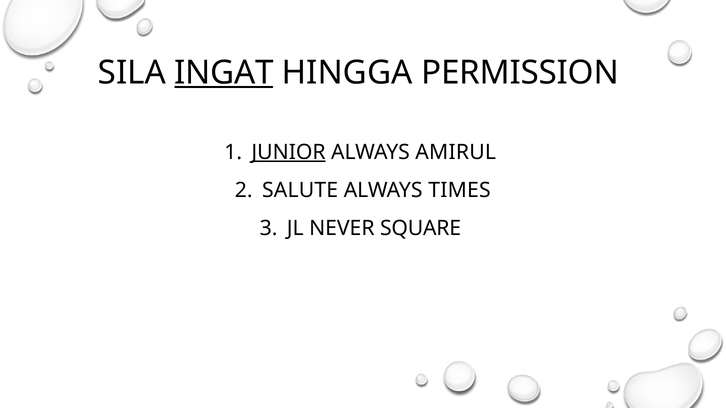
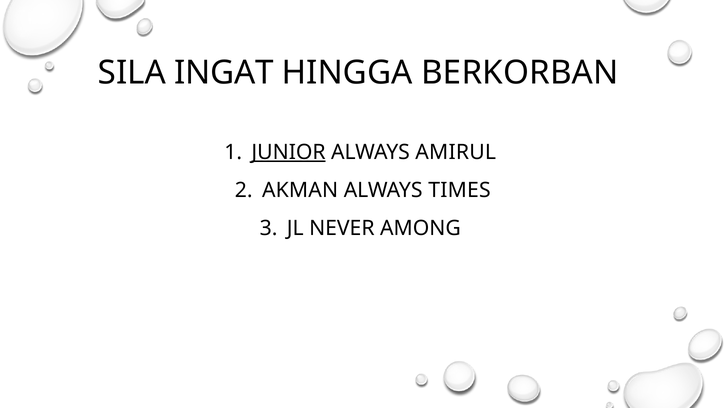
INGAT underline: present -> none
PERMISSION: PERMISSION -> BERKORBAN
SALUTE: SALUTE -> AKMAN
SQUARE: SQUARE -> AMONG
